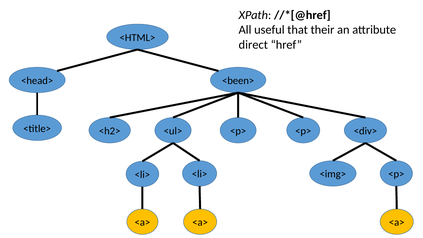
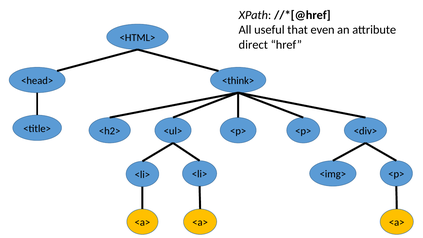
their: their -> even
<been>: <been> -> <think>
